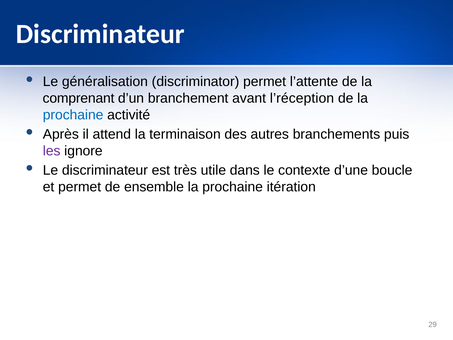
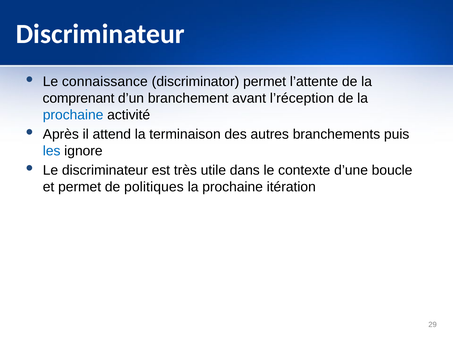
généralisation: généralisation -> connaissance
les colour: purple -> blue
ensemble: ensemble -> politiques
